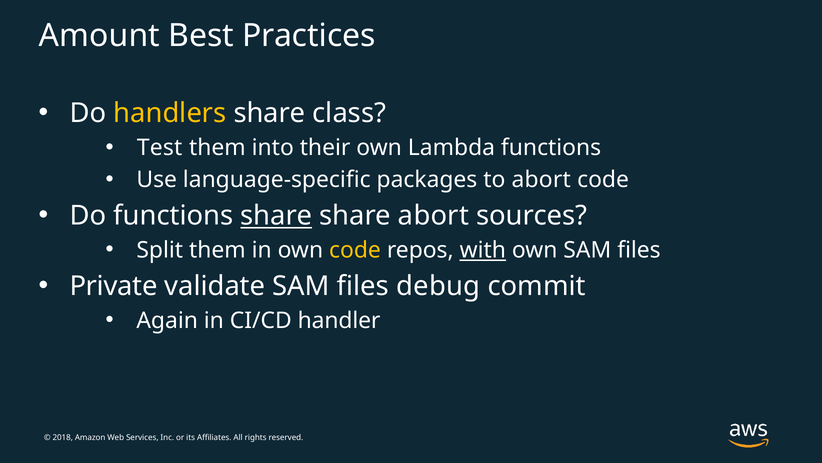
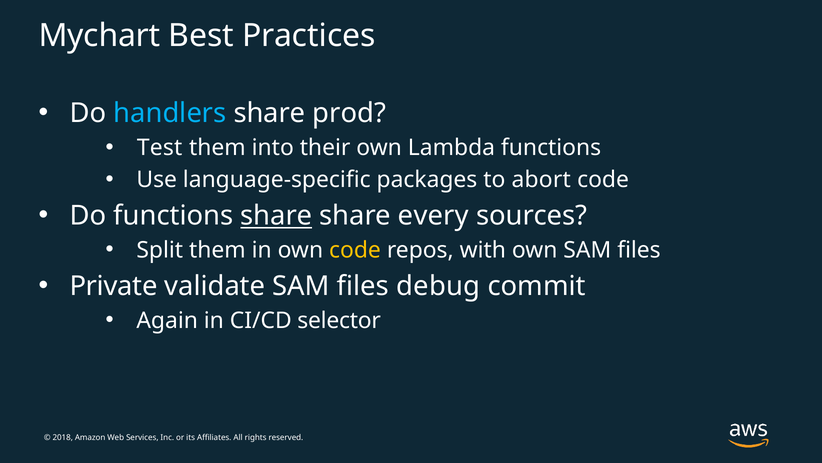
Amount: Amount -> Mychart
handlers colour: yellow -> light blue
class: class -> prod
share abort: abort -> every
with underline: present -> none
handler: handler -> selector
